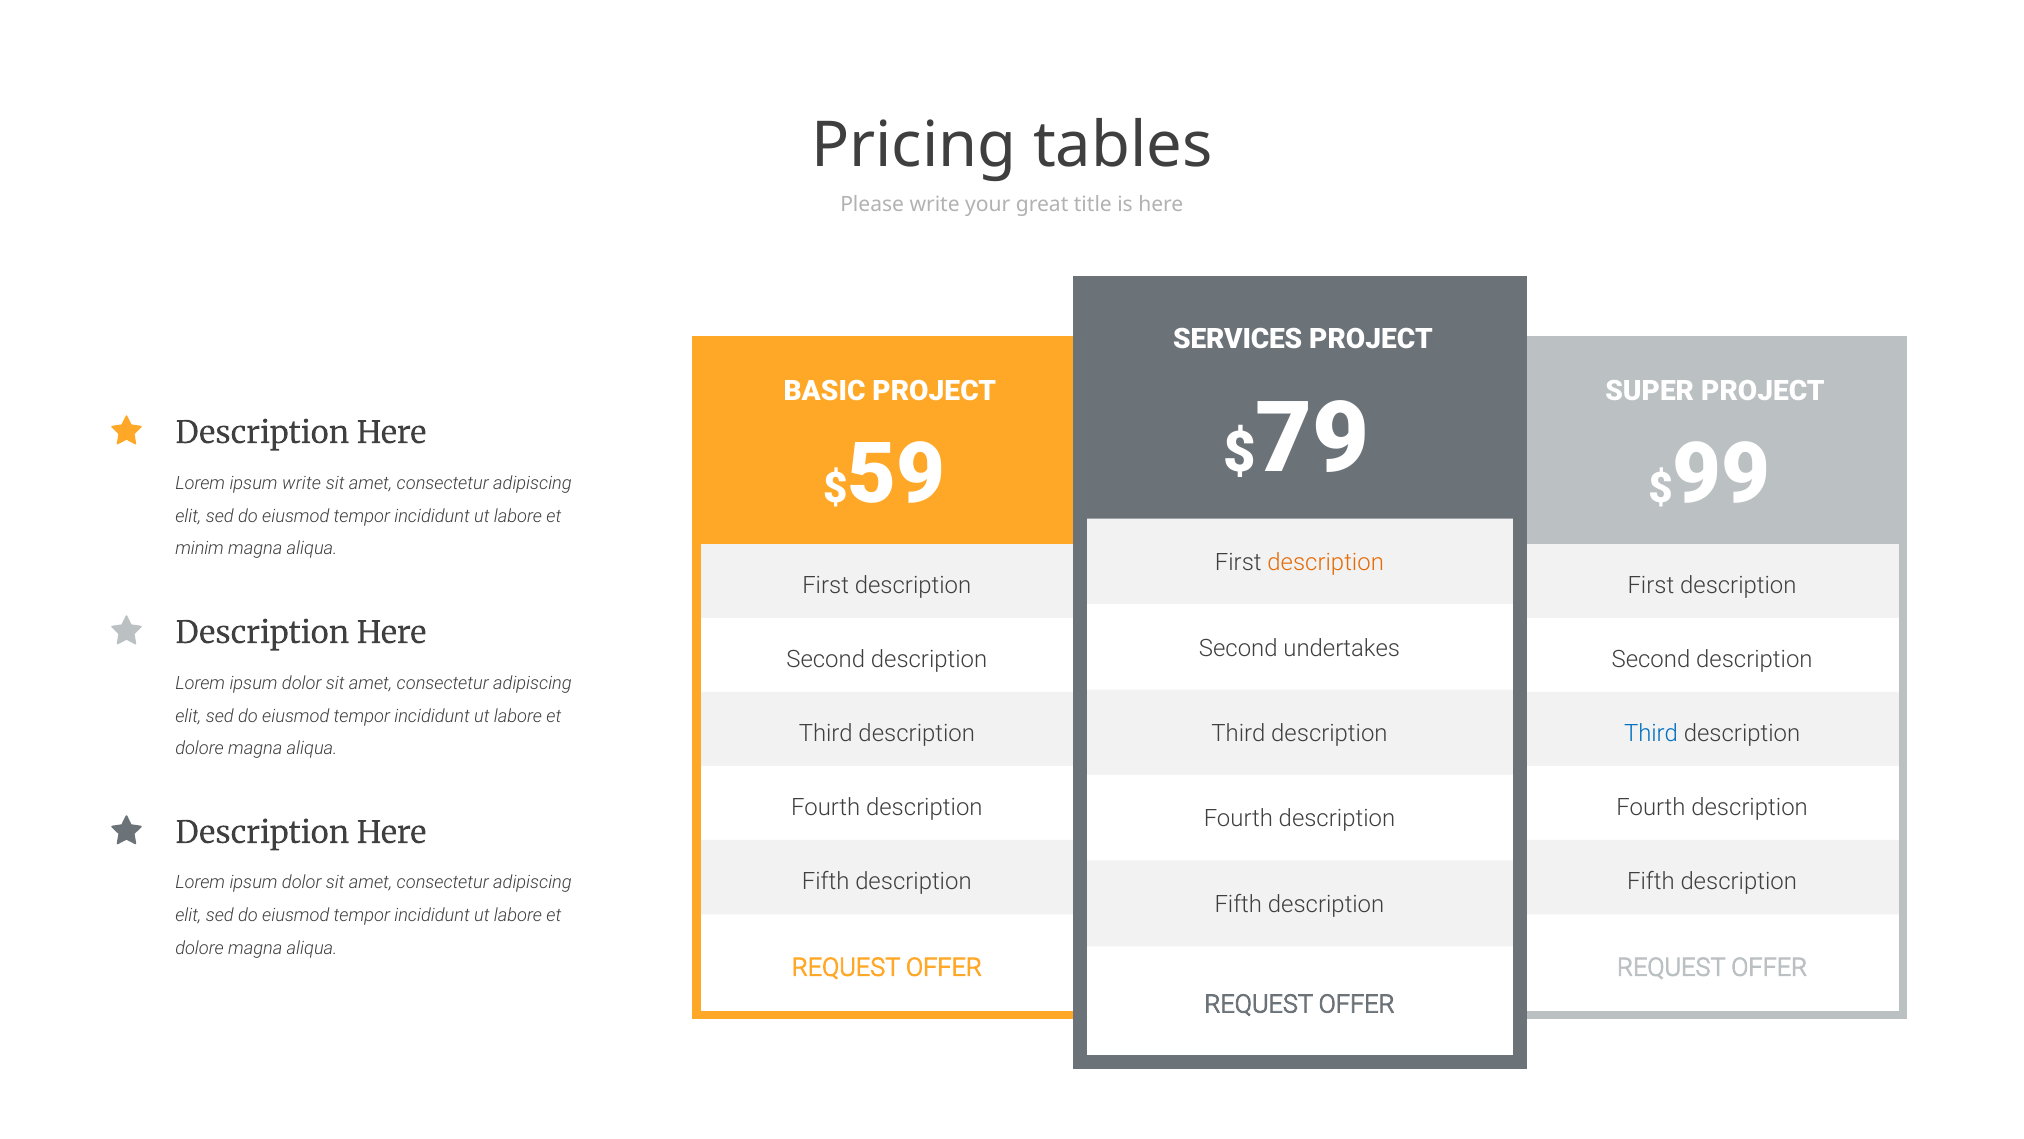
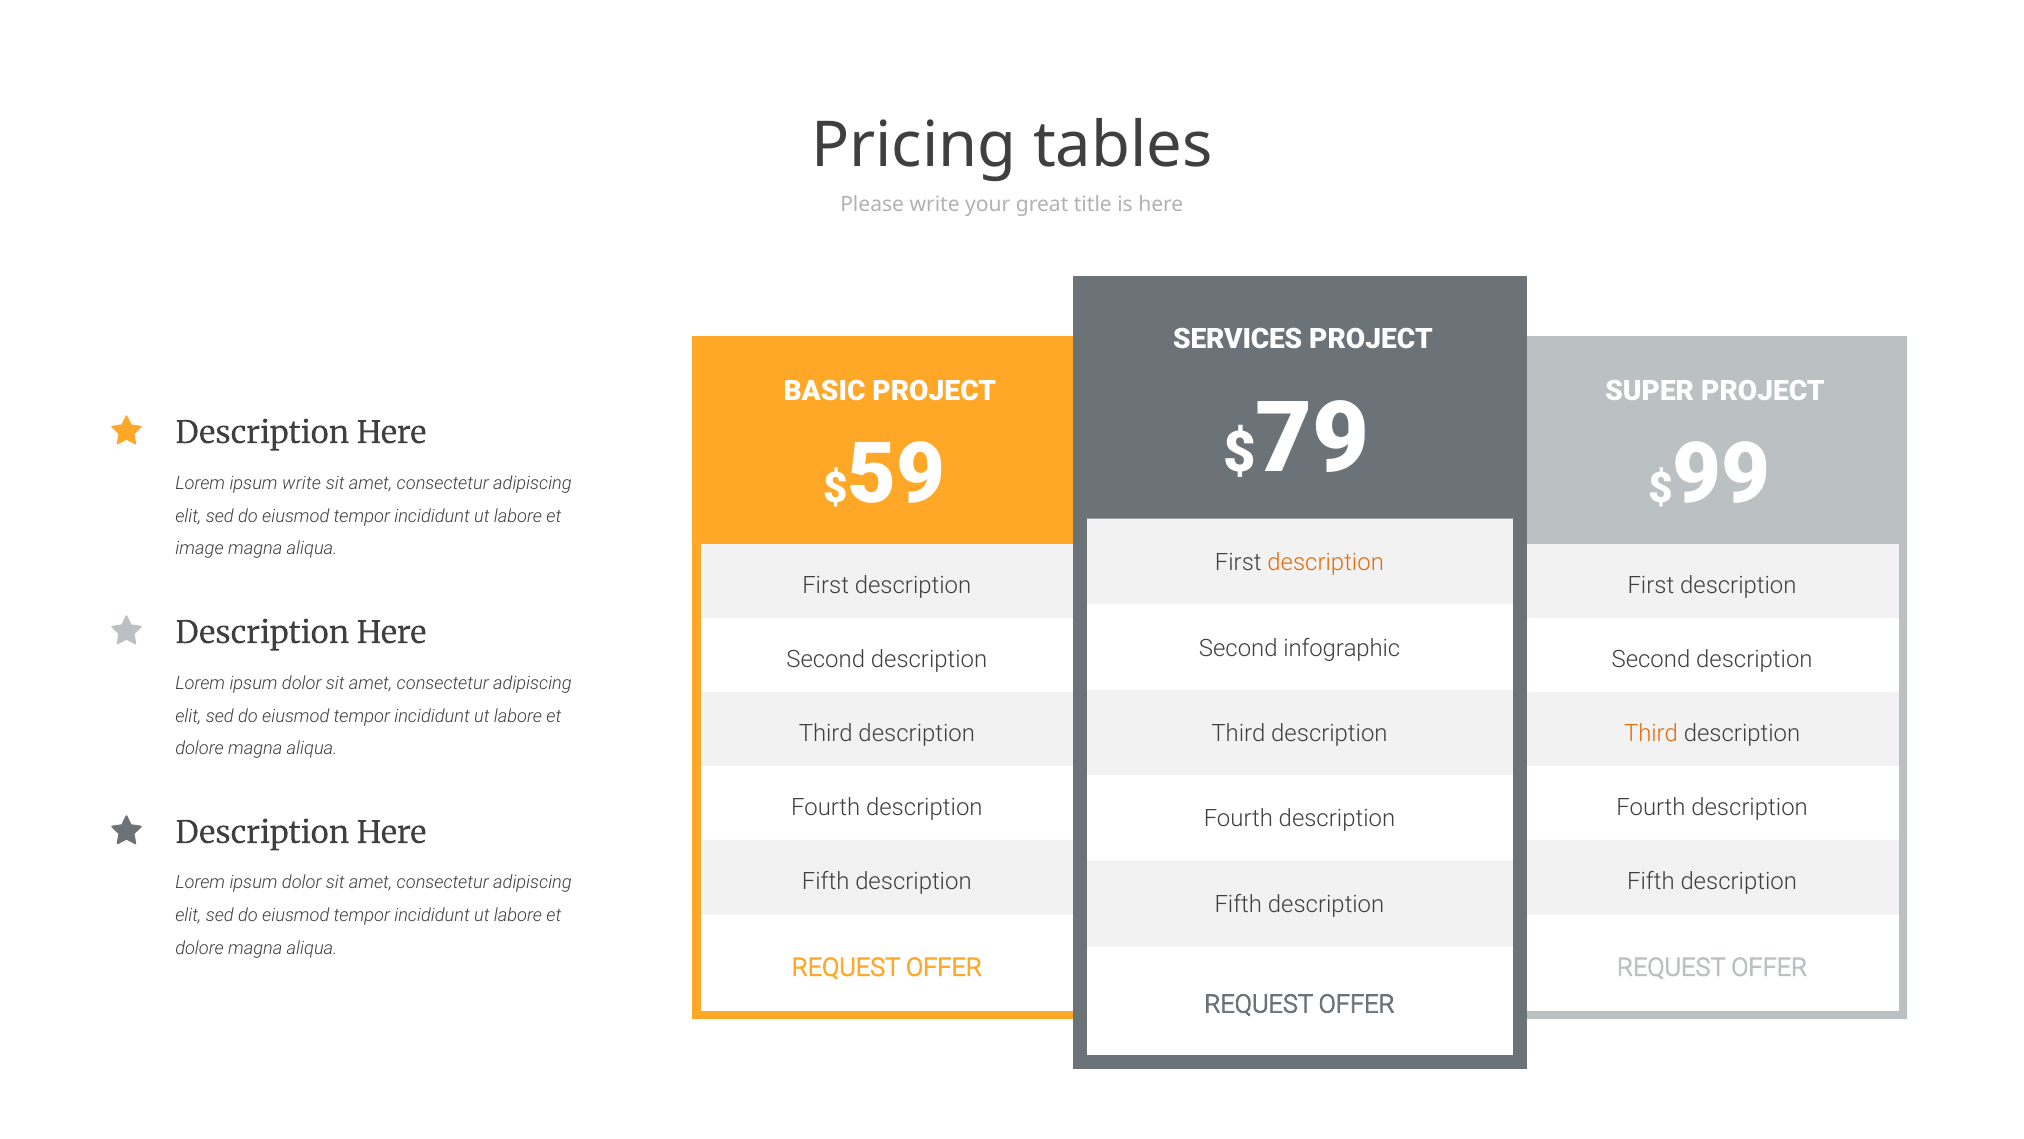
minim: minim -> image
undertakes: undertakes -> infographic
Third at (1651, 733) colour: blue -> orange
